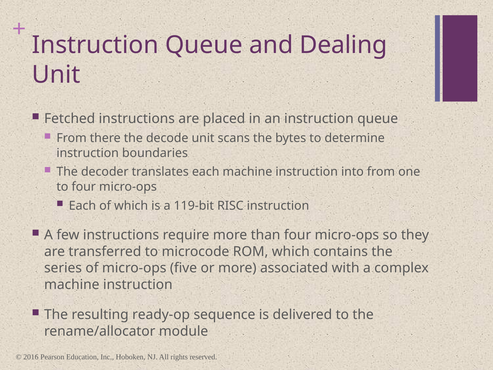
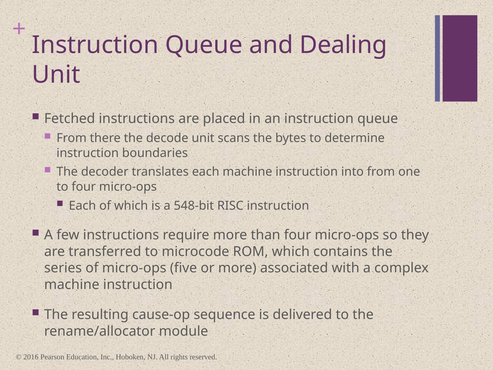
119-bit: 119-bit -> 548-bit
ready-op: ready-op -> cause-op
